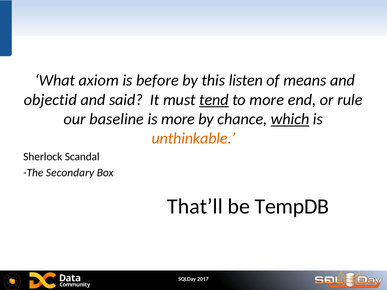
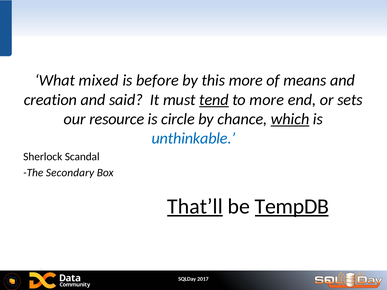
axiom: axiom -> mixed
this listen: listen -> more
objectid: objectid -> creation
rule: rule -> sets
baseline: baseline -> resource
is more: more -> circle
unthinkable colour: orange -> blue
That’ll underline: none -> present
TempDB underline: none -> present
